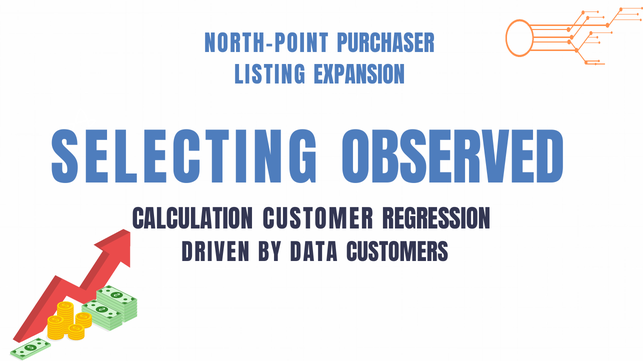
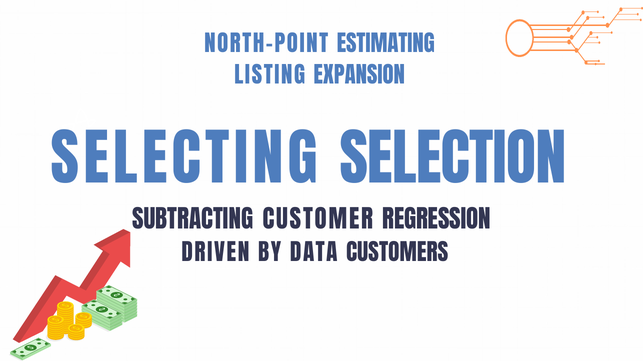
PURCHASER: PURCHASER -> ESTIMATING
OBSERVED: OBSERVED -> SELECTION
CALCULATION: CALCULATION -> SUBTRACTING
